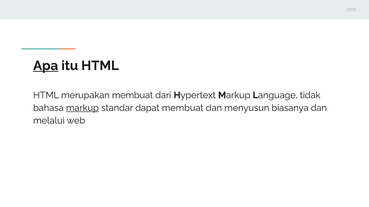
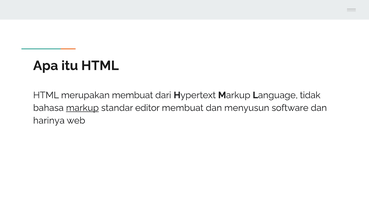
Apa underline: present -> none
dapat: dapat -> editor
biasanya: biasanya -> software
melalui: melalui -> harinya
